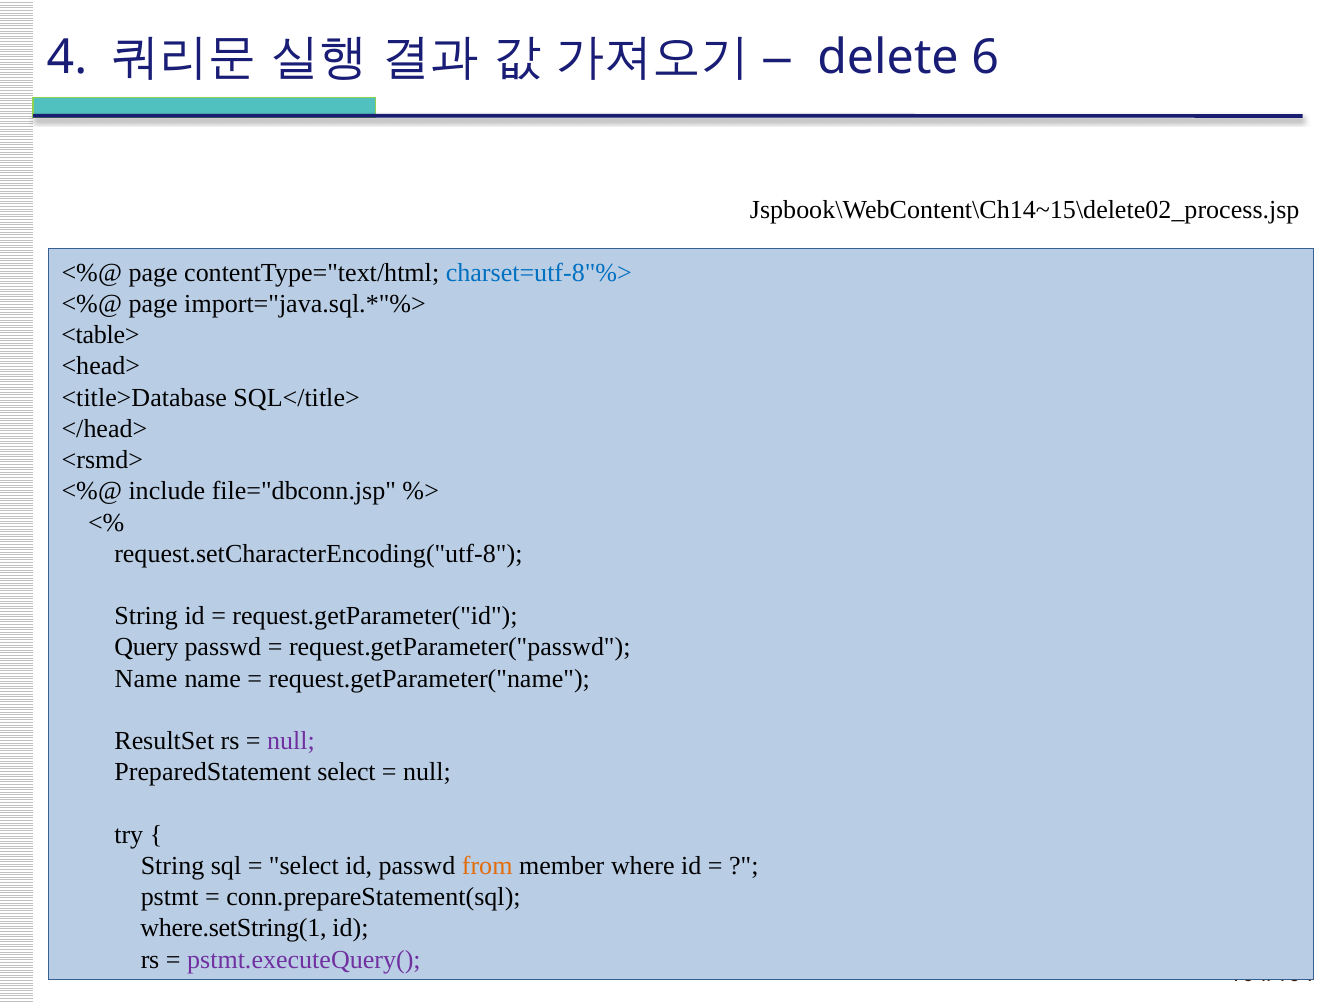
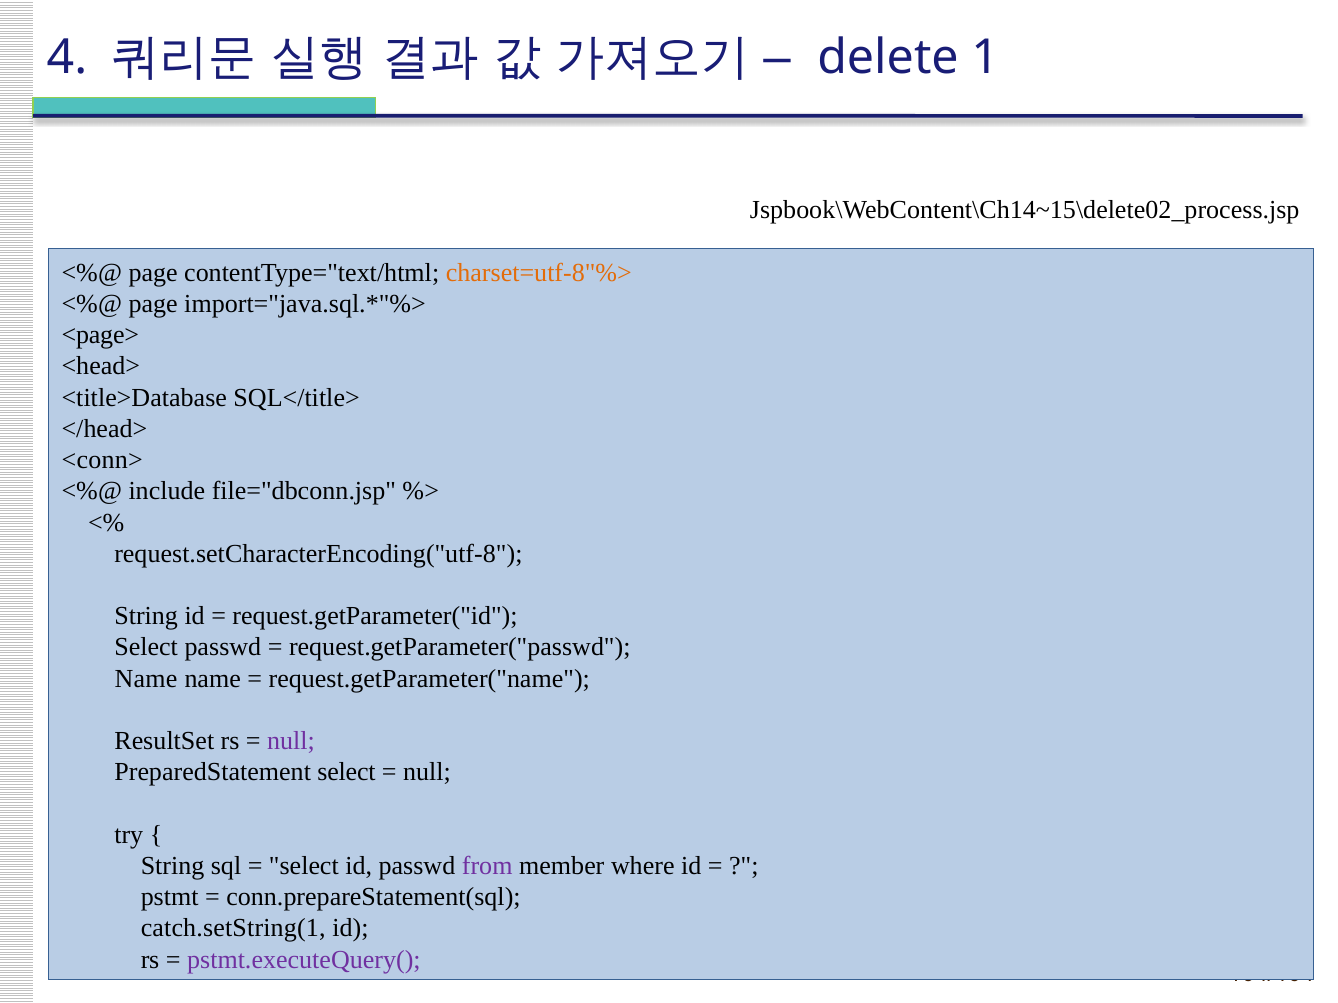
6: 6 -> 1
charset=utf-8"%> colour: blue -> orange
<table>: <table> -> <page>
<rsmd>: <rsmd> -> <conn>
Query at (146, 648): Query -> Select
from colour: orange -> purple
where.setString(1: where.setString(1 -> catch.setString(1
